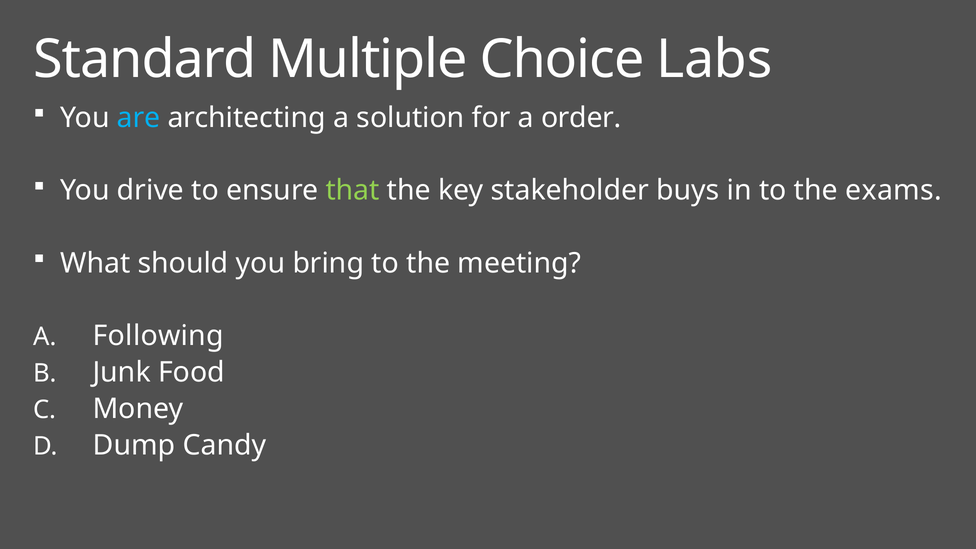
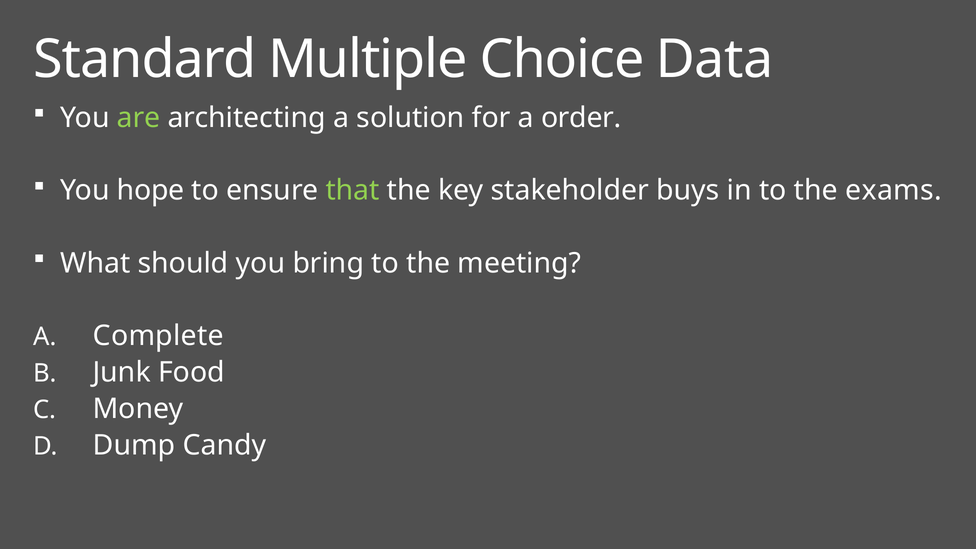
Labs: Labs -> Data
are colour: light blue -> light green
drive: drive -> hope
Following: Following -> Complete
